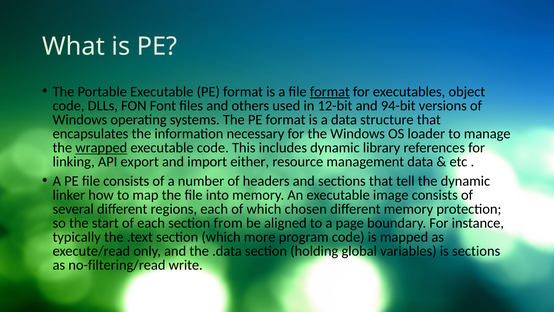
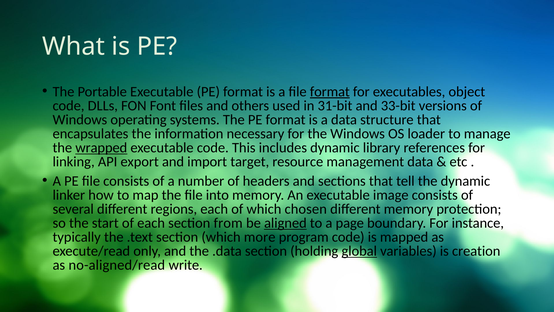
12-bit: 12-bit -> 31-bit
94-bit: 94-bit -> 33-bit
either: either -> target
aligned underline: none -> present
global underline: none -> present
is sections: sections -> creation
no-filtering/read: no-filtering/read -> no-aligned/read
